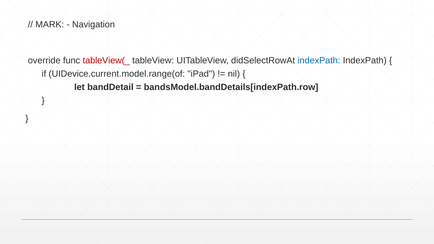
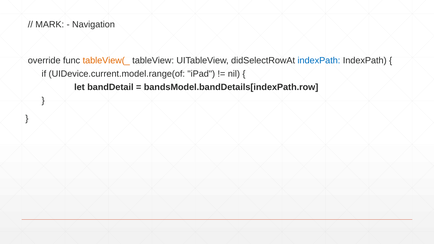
tableView(_ colour: red -> orange
